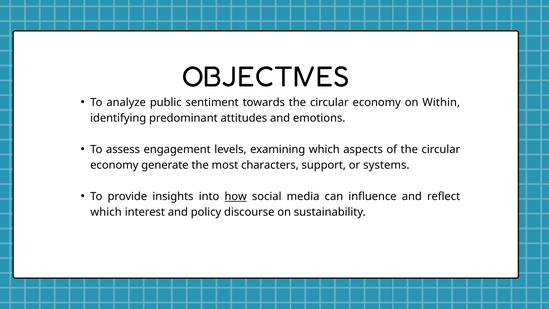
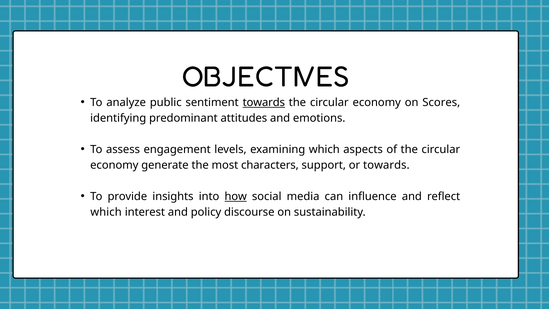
towards at (264, 102) underline: none -> present
Within: Within -> Scores
or systems: systems -> towards
